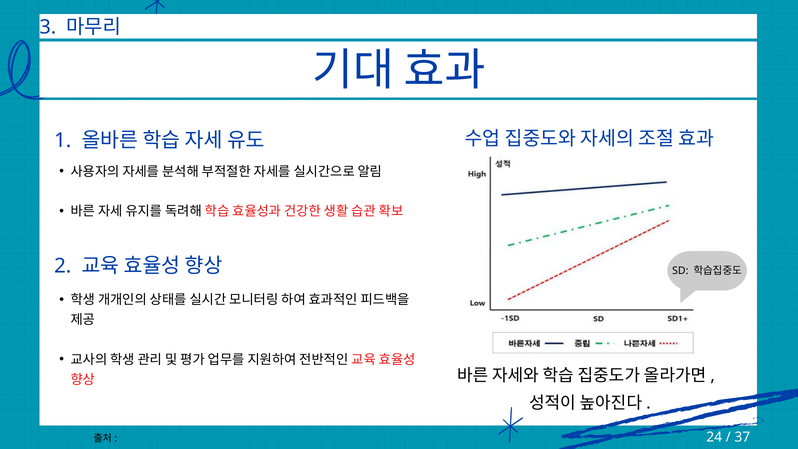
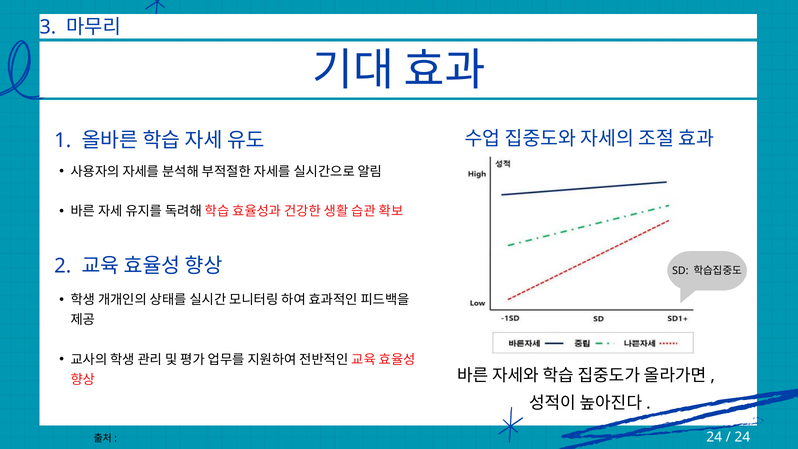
37 at (742, 437): 37 -> 24
